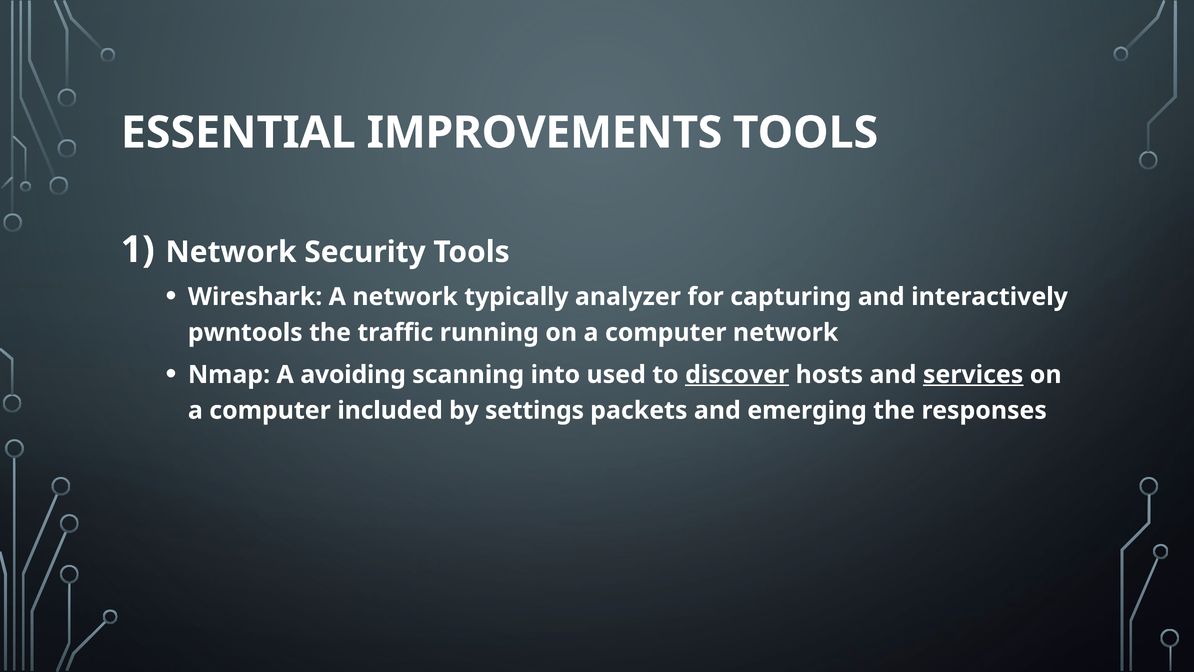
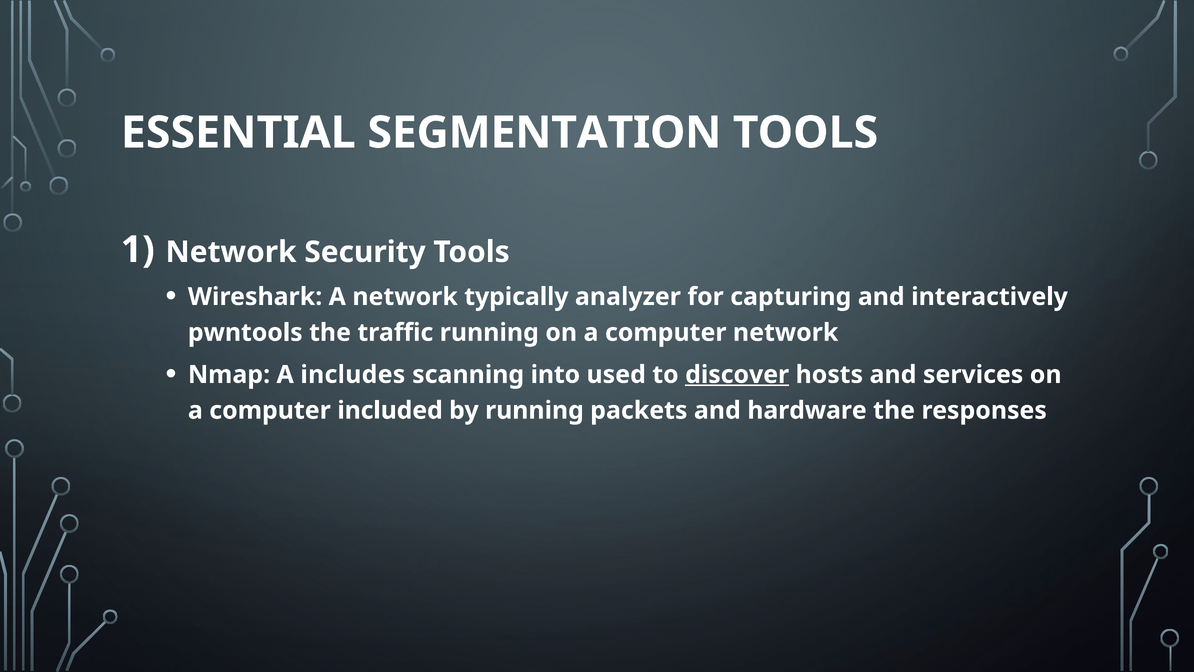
IMPROVEMENTS: IMPROVEMENTS -> SEGMENTATION
avoiding: avoiding -> includes
services underline: present -> none
by settings: settings -> running
emerging: emerging -> hardware
